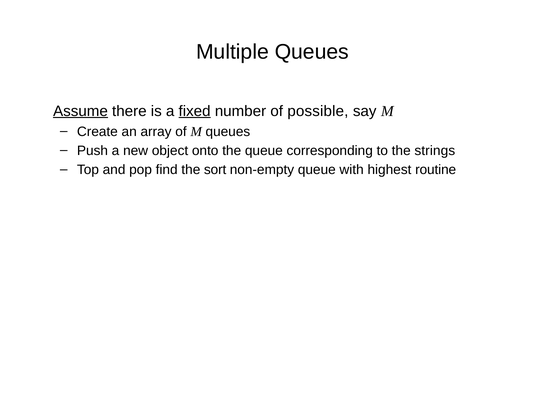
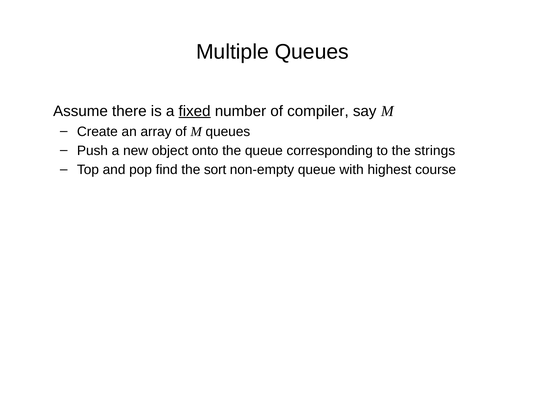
Assume underline: present -> none
possible: possible -> compiler
routine: routine -> course
